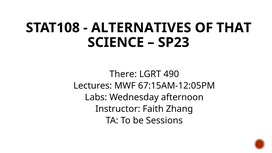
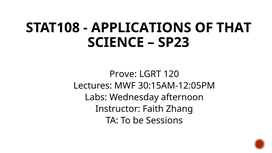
ALTERNATIVES: ALTERNATIVES -> APPLICATIONS
There: There -> Prove
490: 490 -> 120
67:15AM-12:05PM: 67:15AM-12:05PM -> 30:15AM-12:05PM
